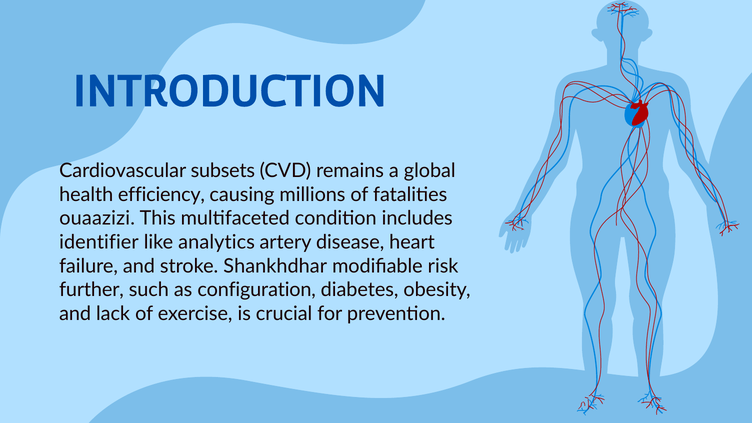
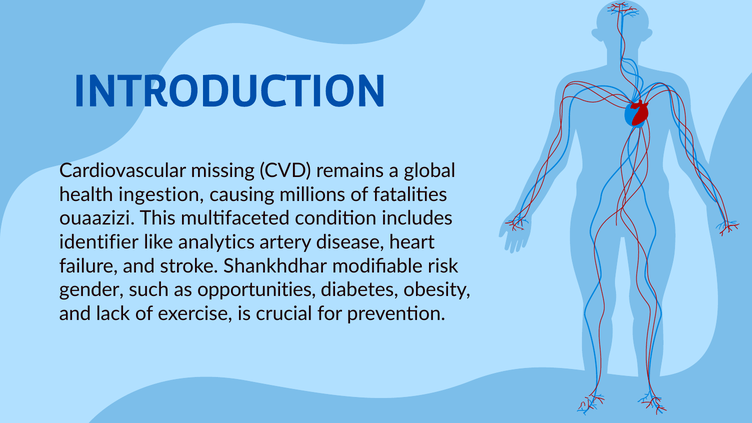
subsets: subsets -> missing
efficiency: efficiency -> ingestion
further: further -> gender
configuration: configuration -> opportunities
